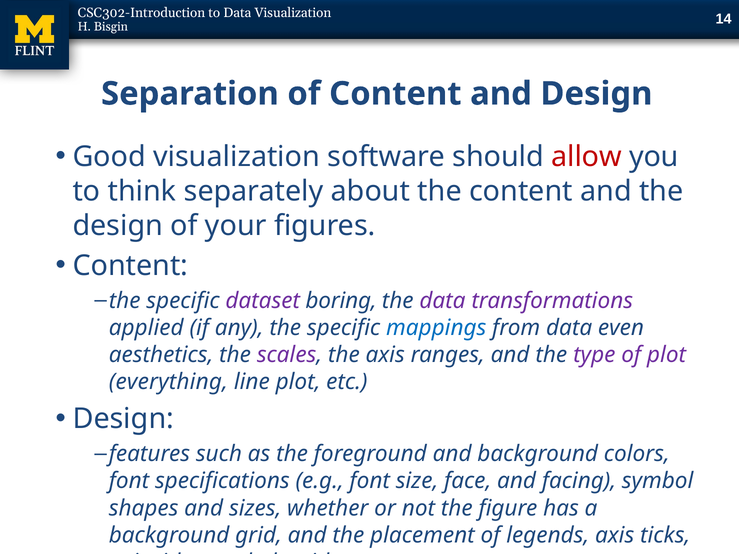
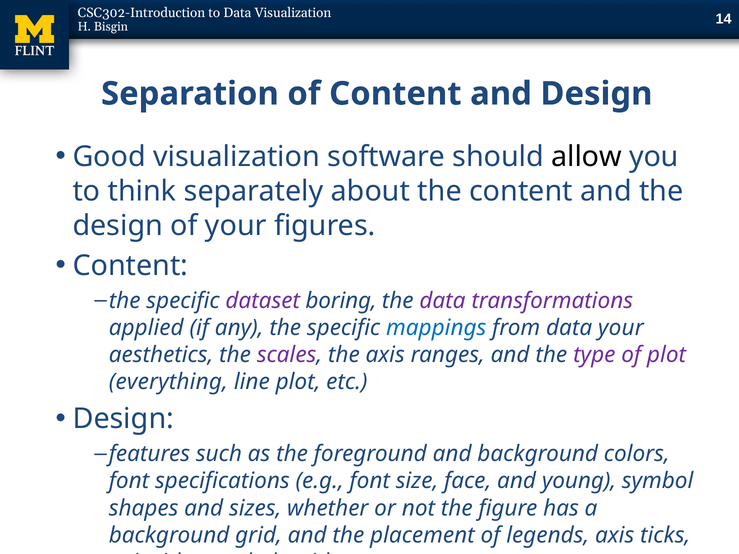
allow colour: red -> black
data even: even -> your
facing: facing -> young
